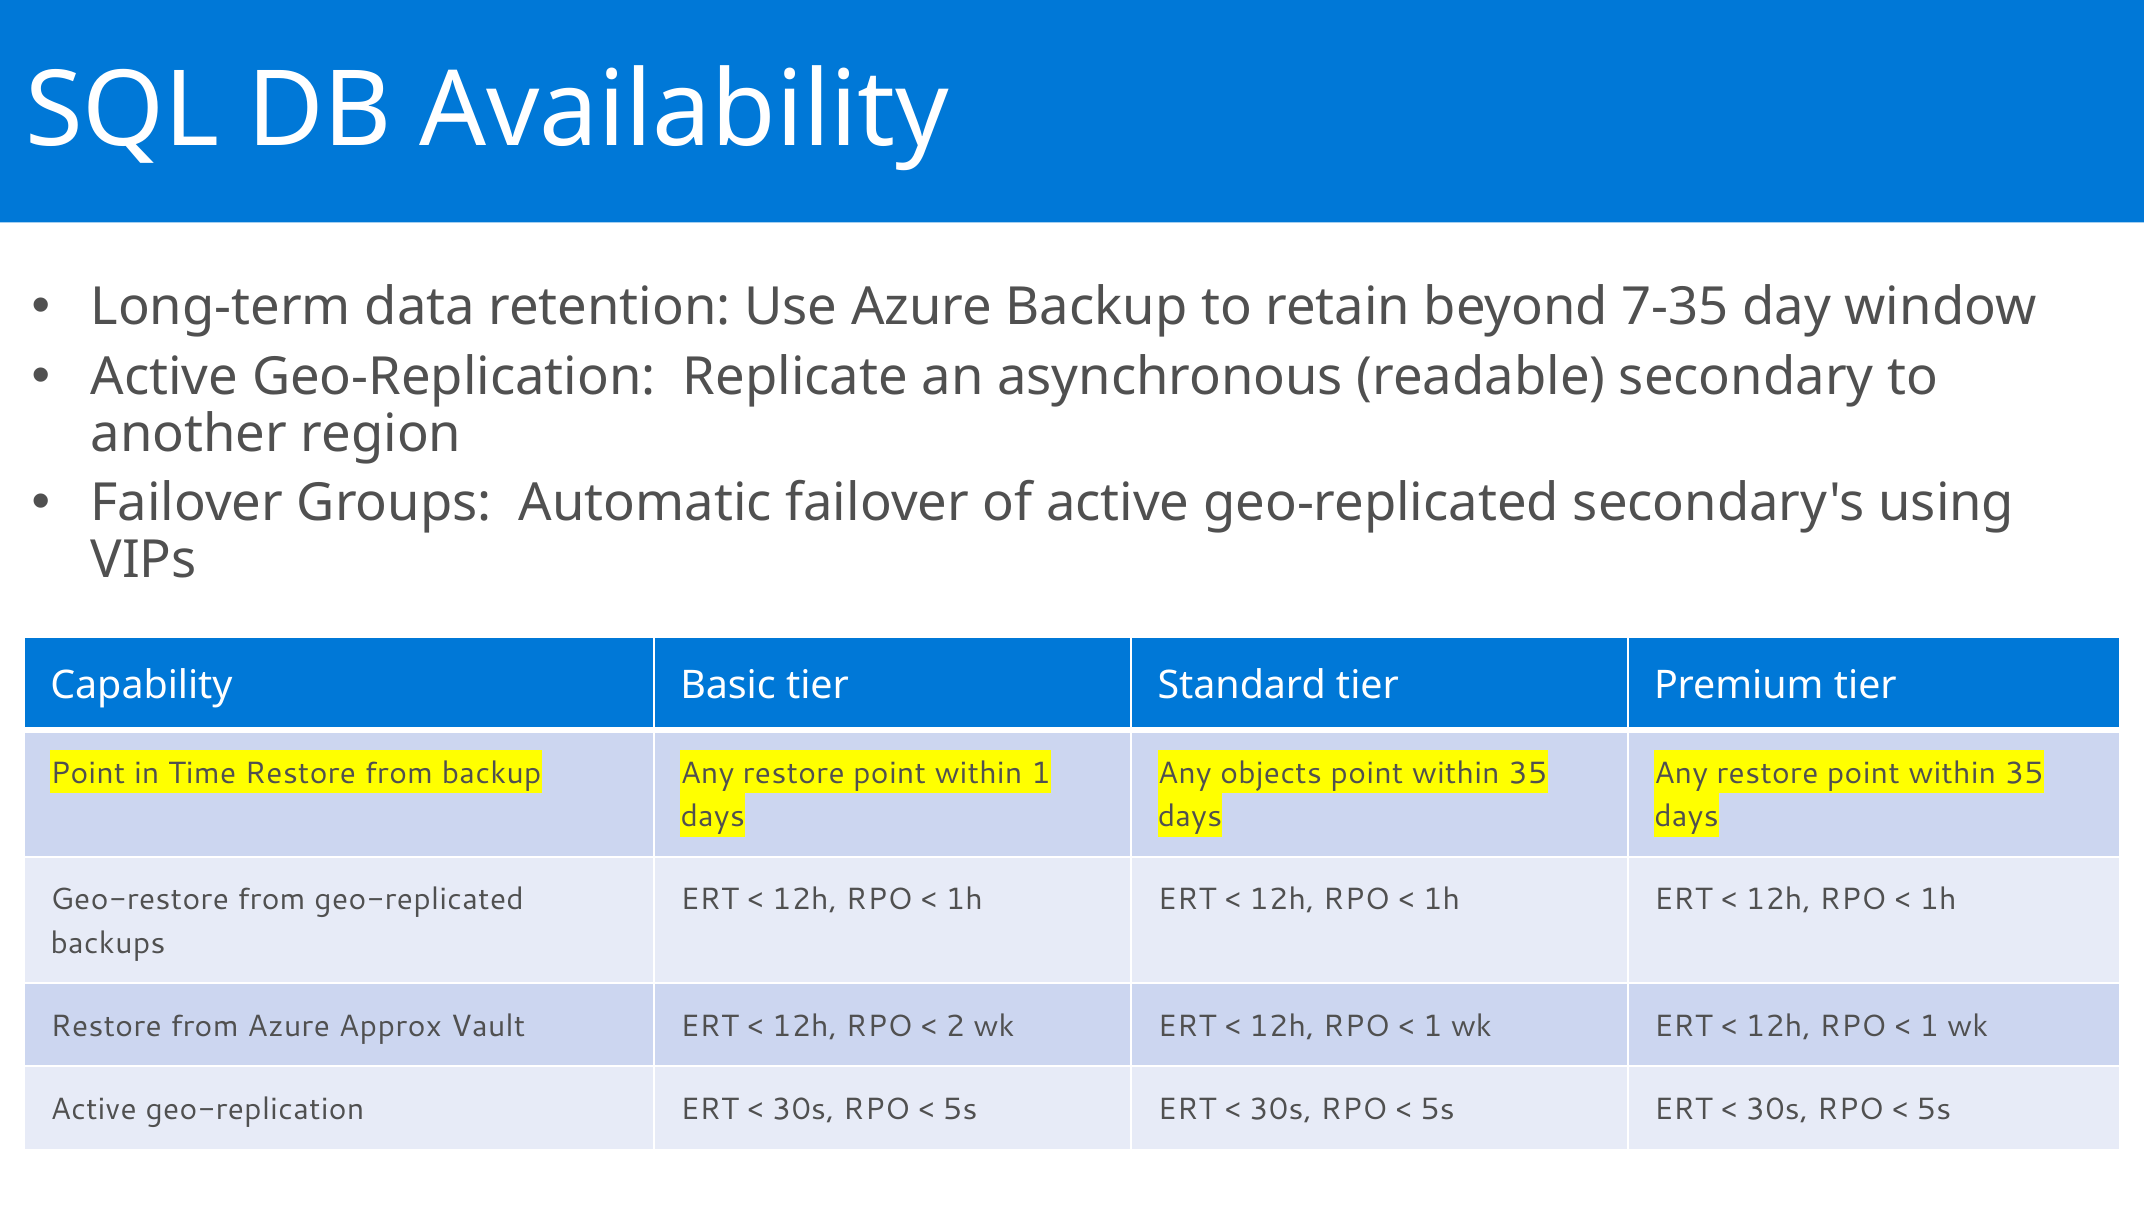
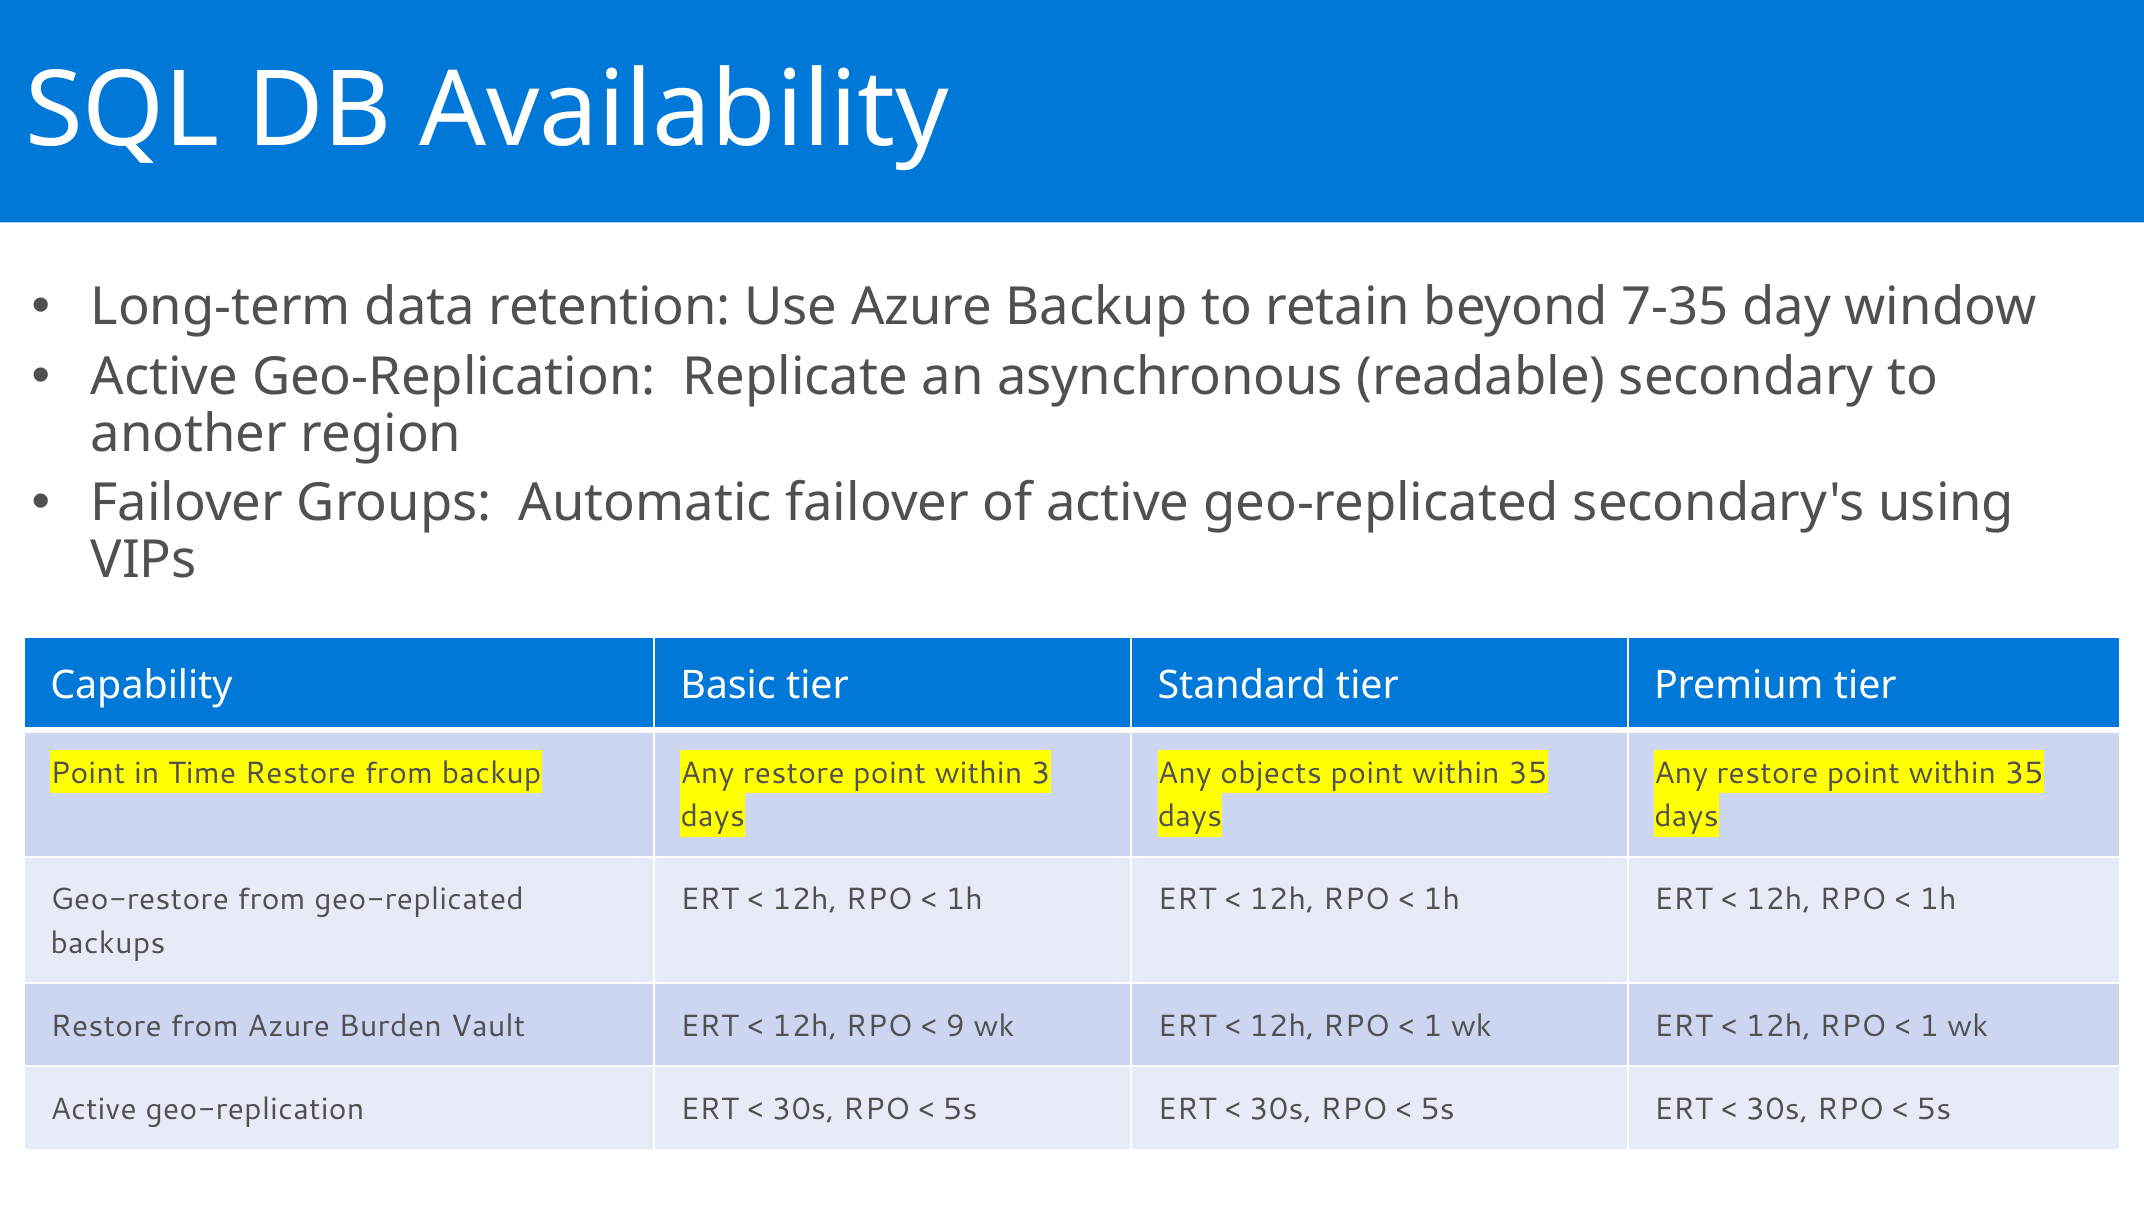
within 1: 1 -> 3
Approx: Approx -> Burden
2: 2 -> 9
